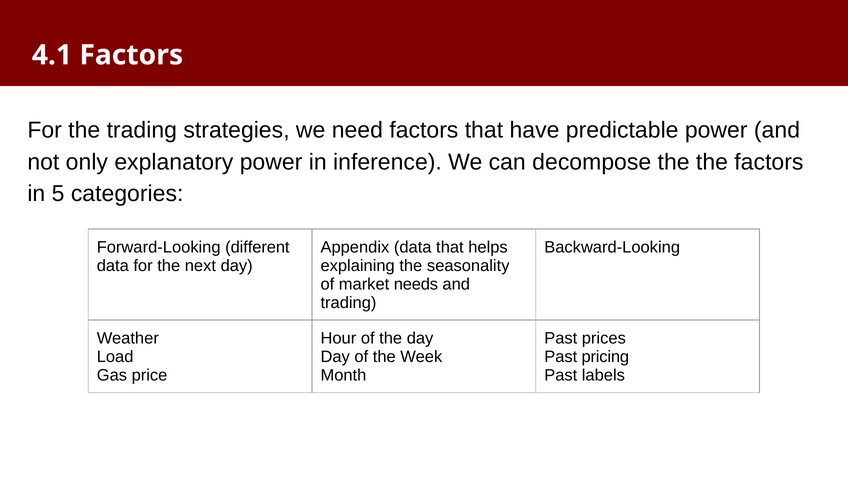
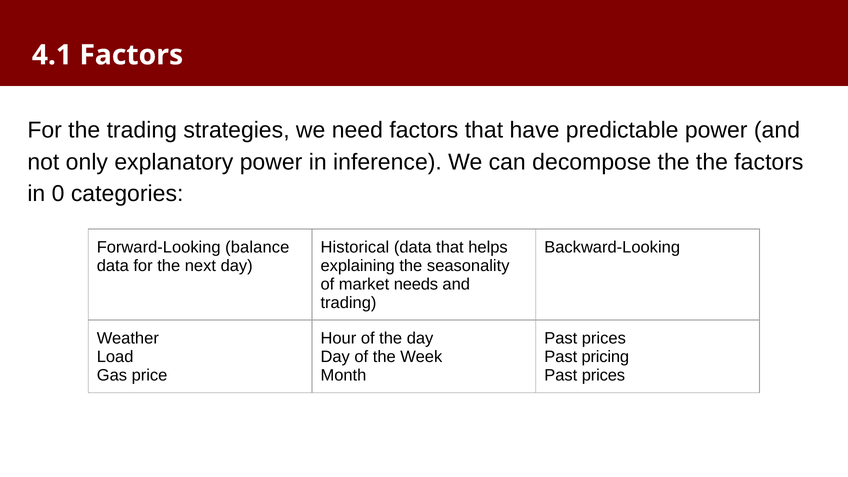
5: 5 -> 0
different: different -> balance
Appendix: Appendix -> Historical
labels at (603, 375): labels -> prices
